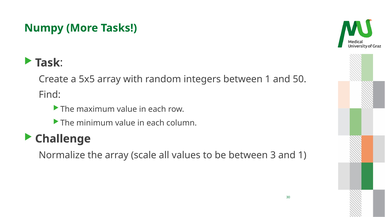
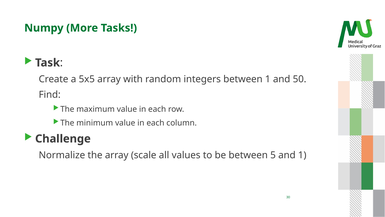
3: 3 -> 5
